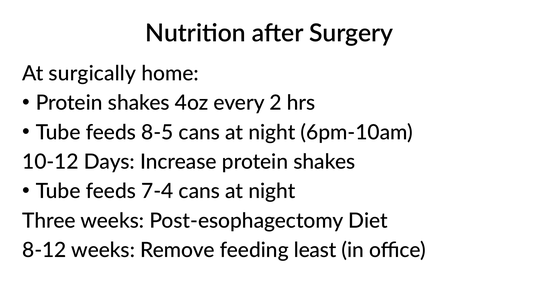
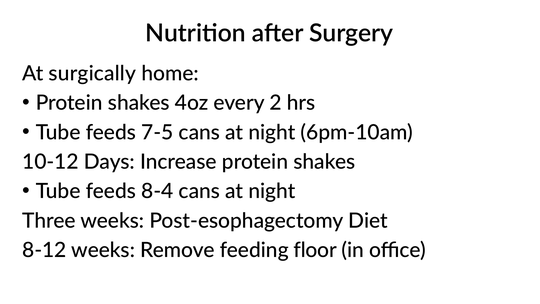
8-5: 8-5 -> 7-5
7-4: 7-4 -> 8-4
least: least -> floor
